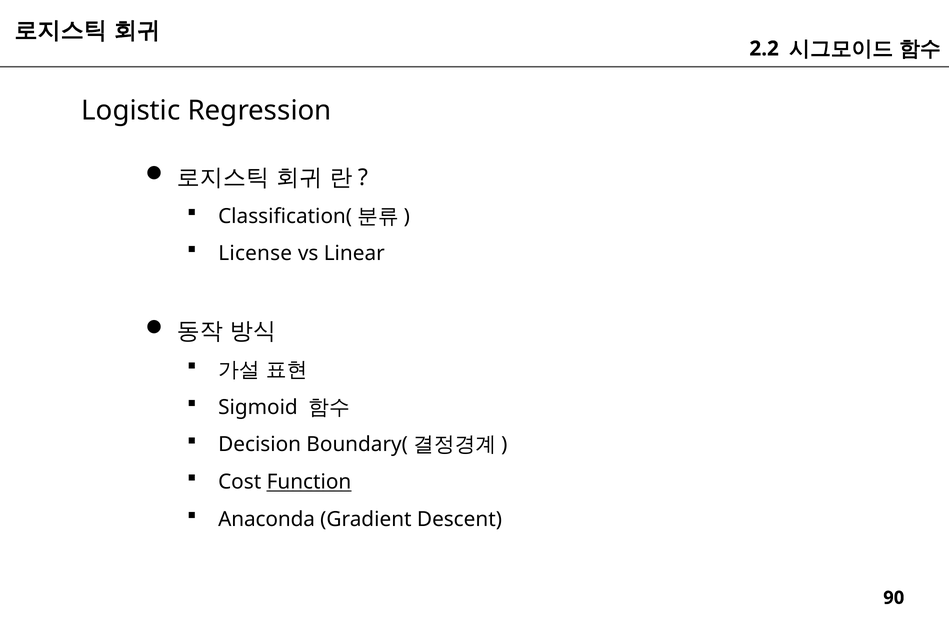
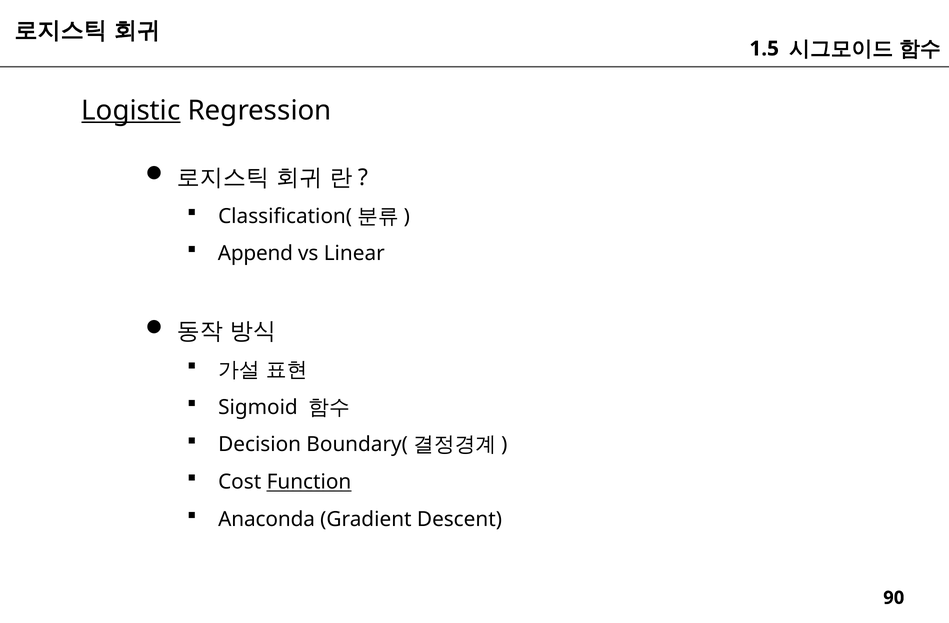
2.2: 2.2 -> 1.5
Logistic underline: none -> present
License: License -> Append
